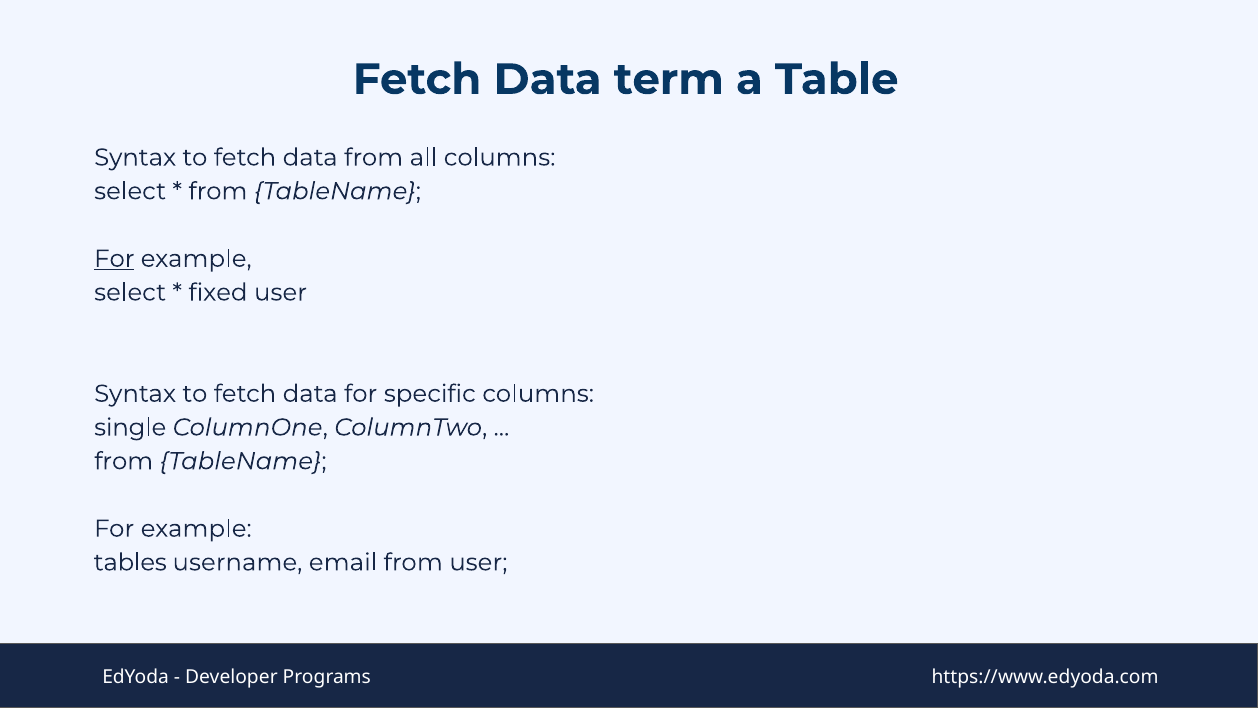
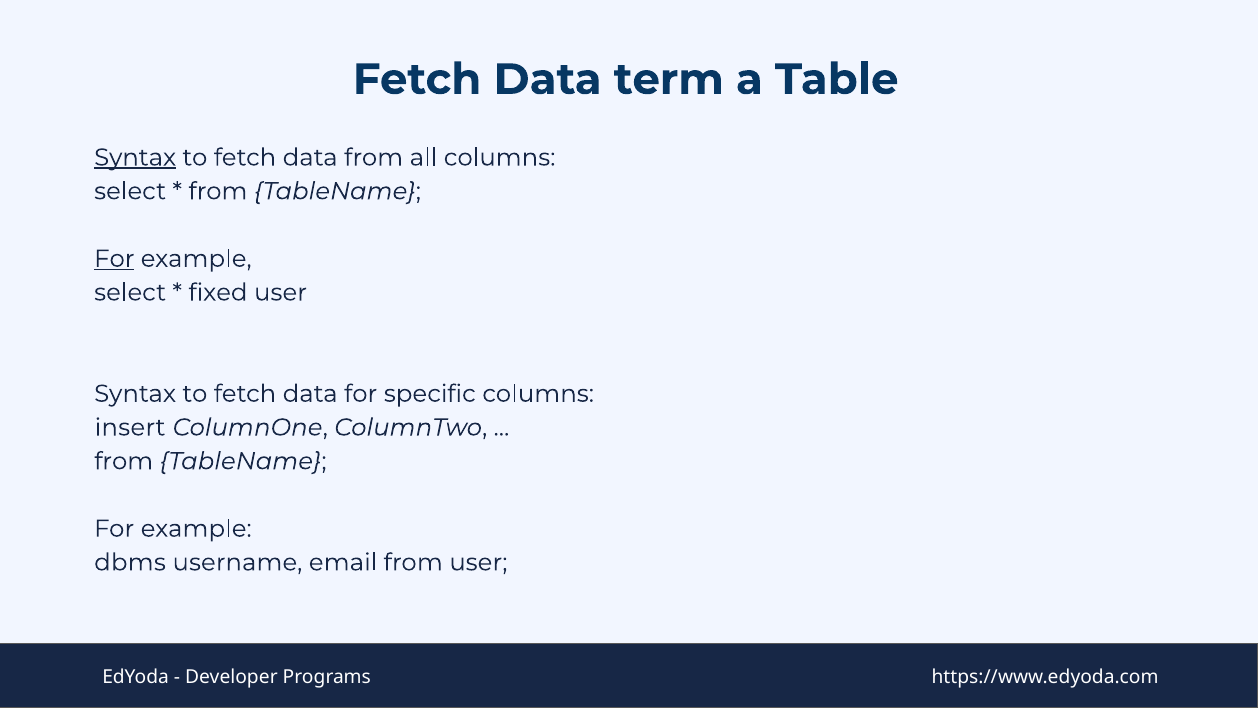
Syntax at (135, 157) underline: none -> present
single: single -> insert
tables: tables -> dbms
